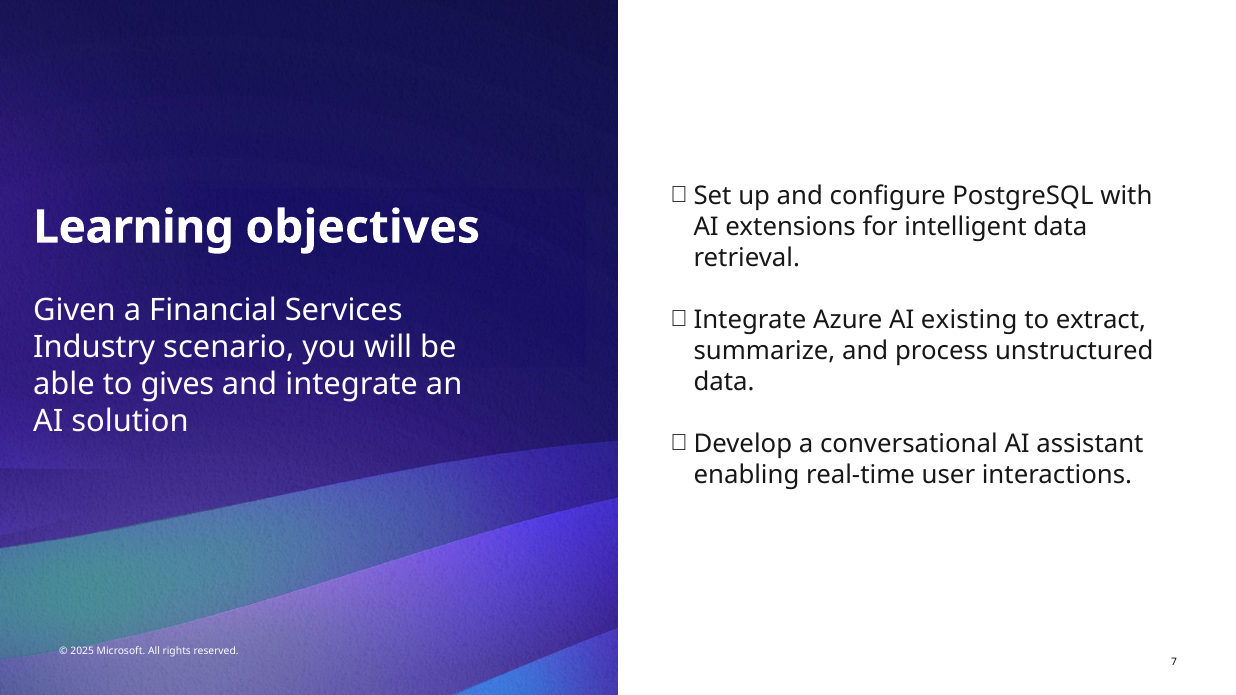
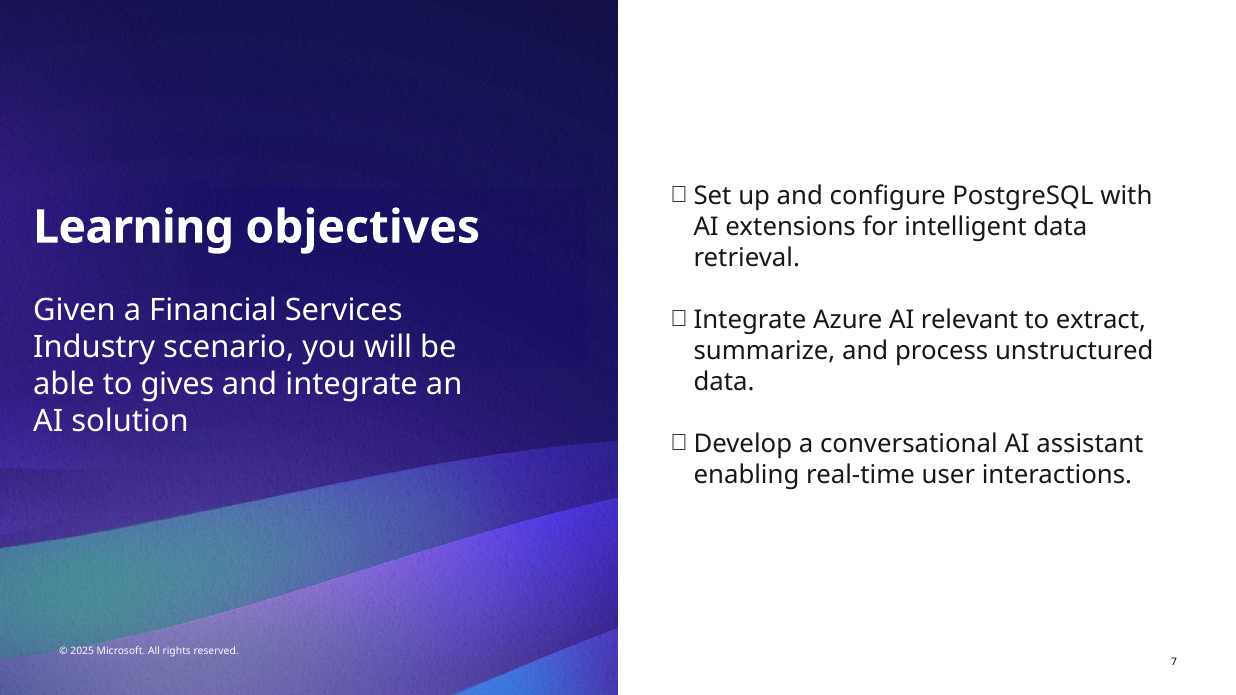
existing: existing -> relevant
